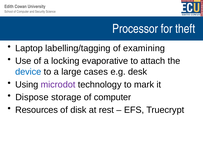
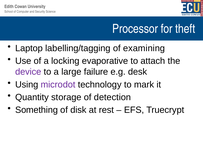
device colour: blue -> purple
cases: cases -> failure
Dispose: Dispose -> Quantity
storage of computer: computer -> detection
Resources: Resources -> Something
